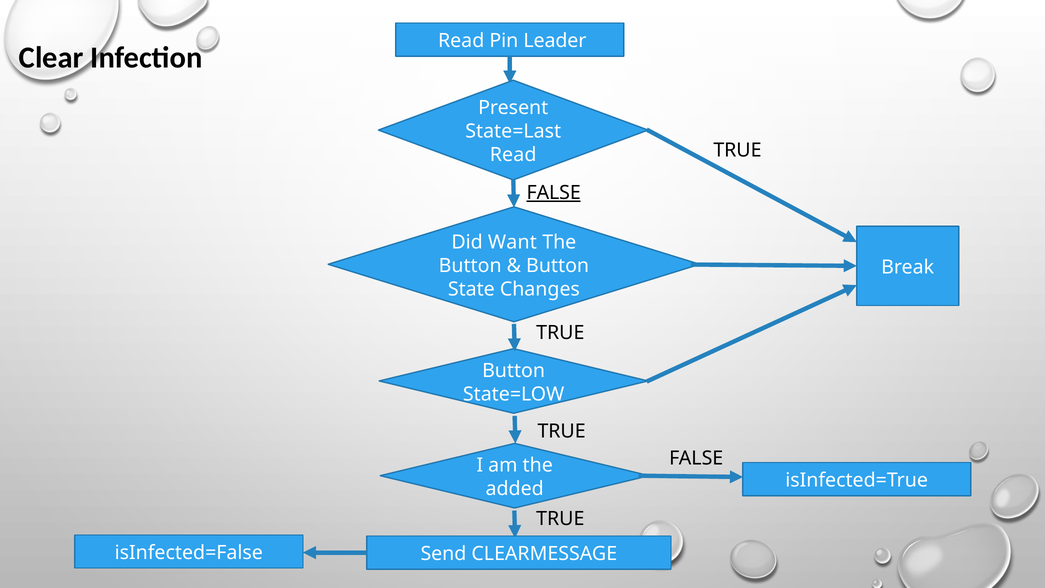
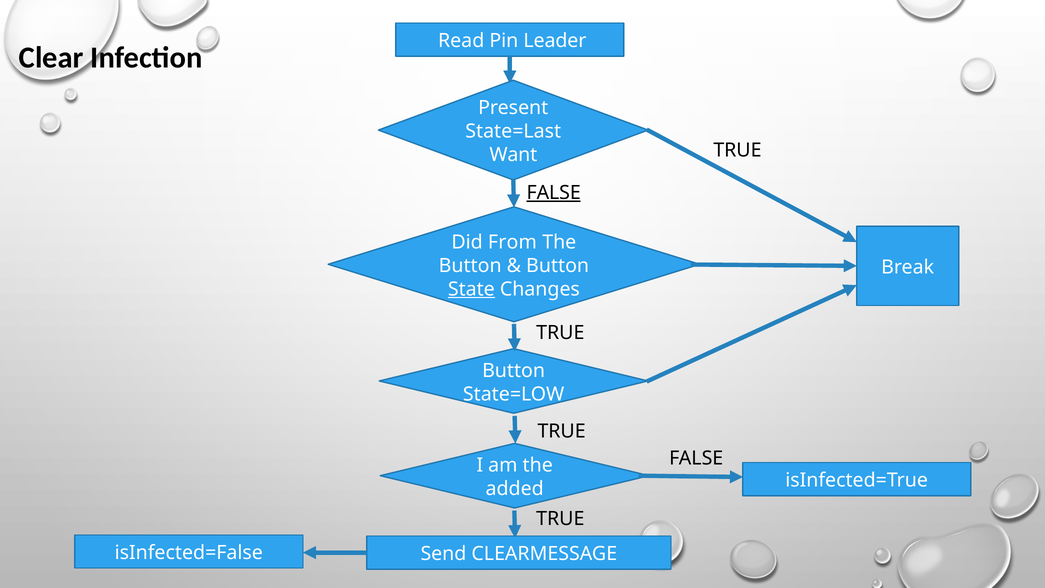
Read at (513, 155): Read -> Want
Want: Want -> From
State underline: none -> present
